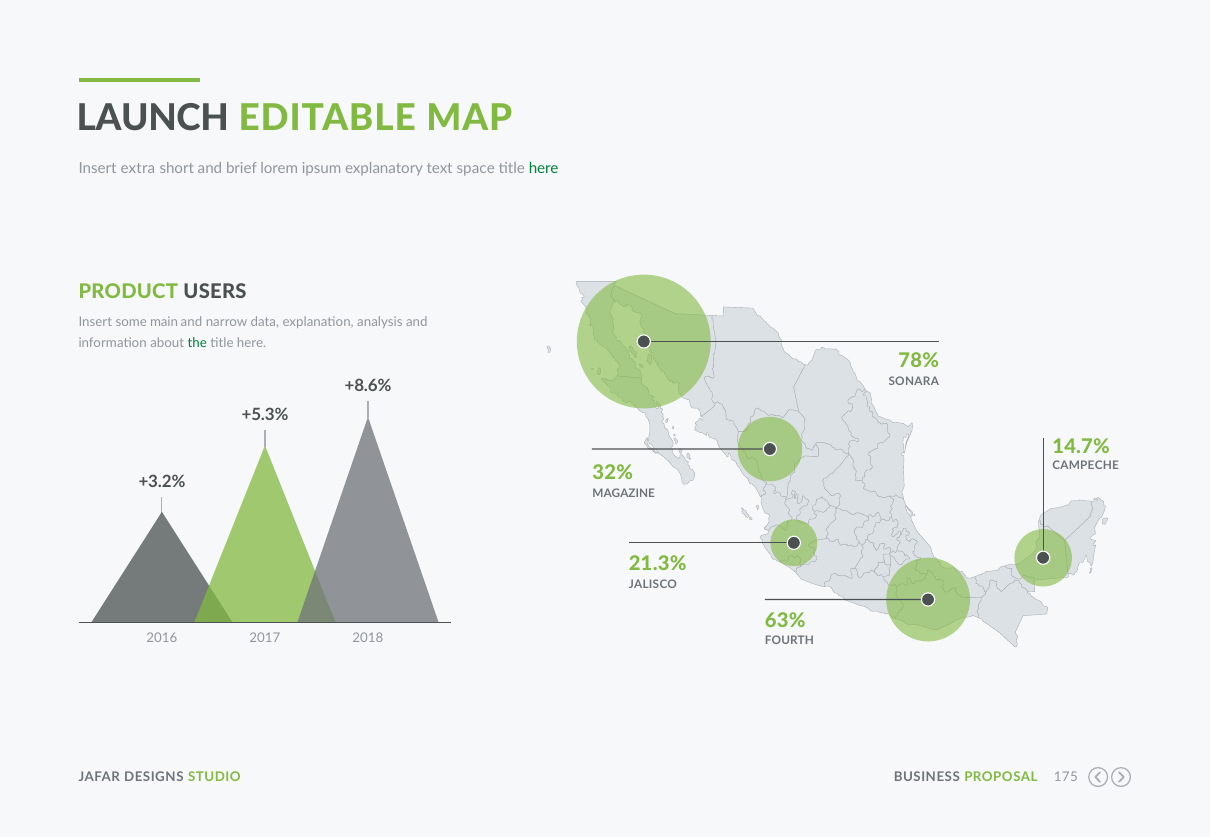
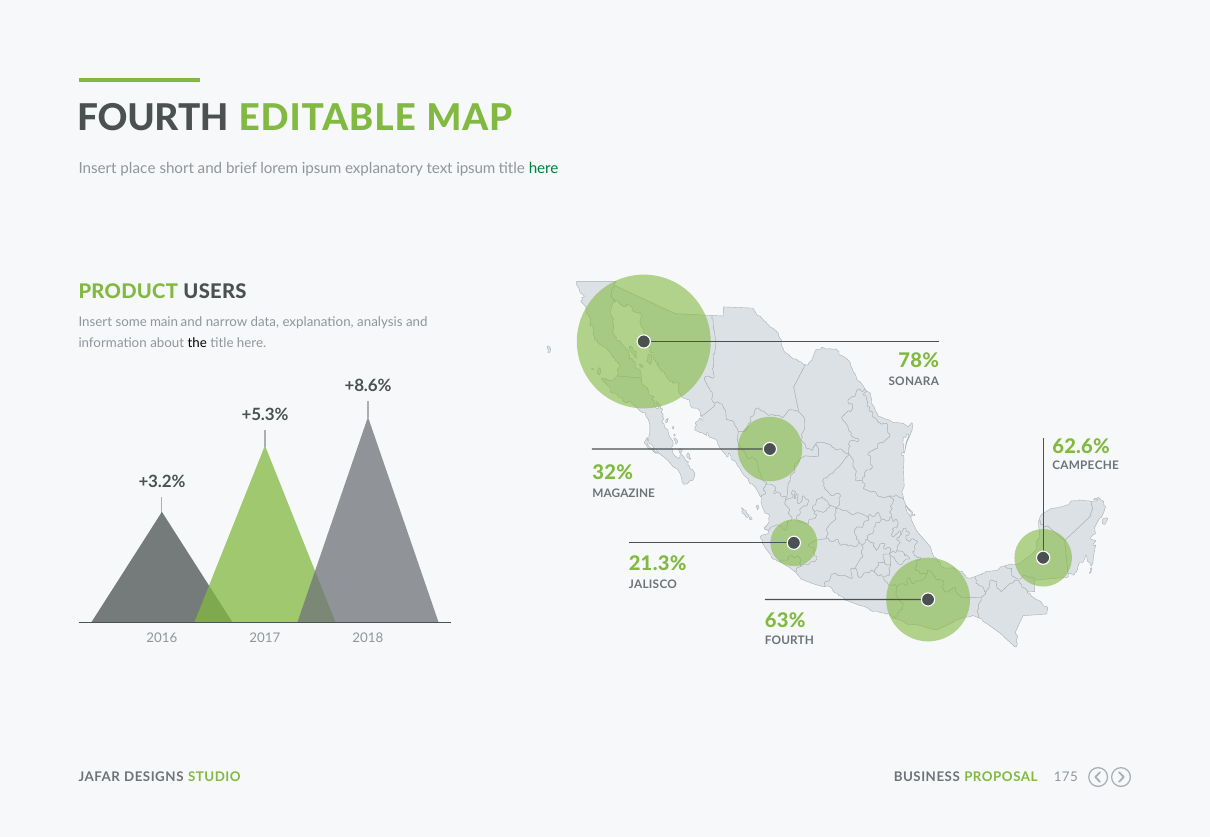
LAUNCH at (153, 119): LAUNCH -> FOURTH
extra: extra -> place
text space: space -> ipsum
the colour: green -> black
14.7%: 14.7% -> 62.6%
